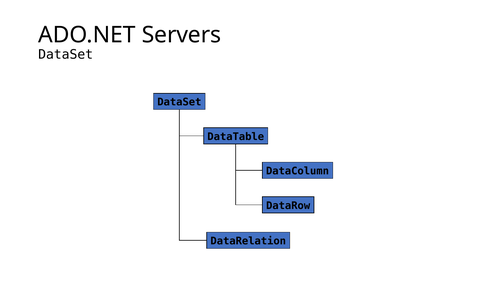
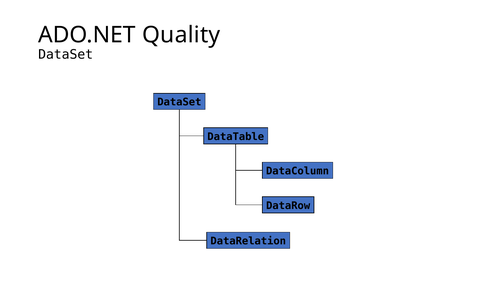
Servers: Servers -> Quality
